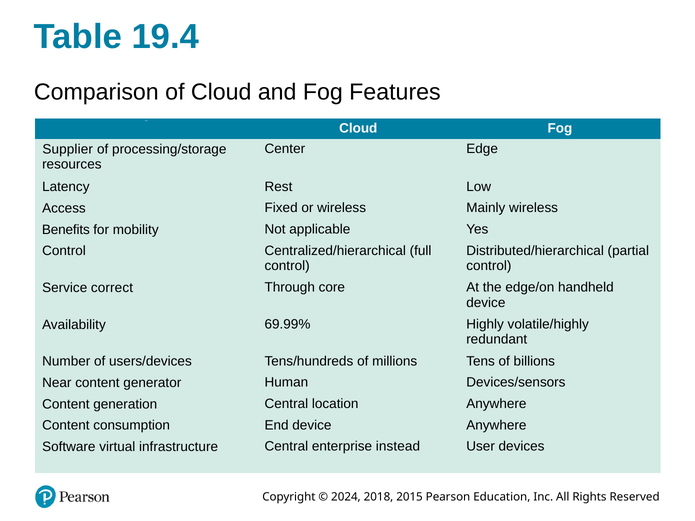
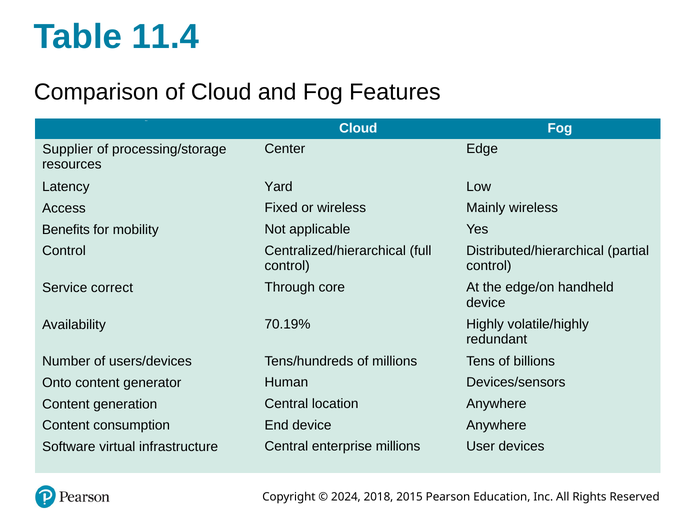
19.4: 19.4 -> 11.4
Rest: Rest -> Yard
69.99%: 69.99% -> 70.19%
Near: Near -> Onto
enterprise instead: instead -> millions
